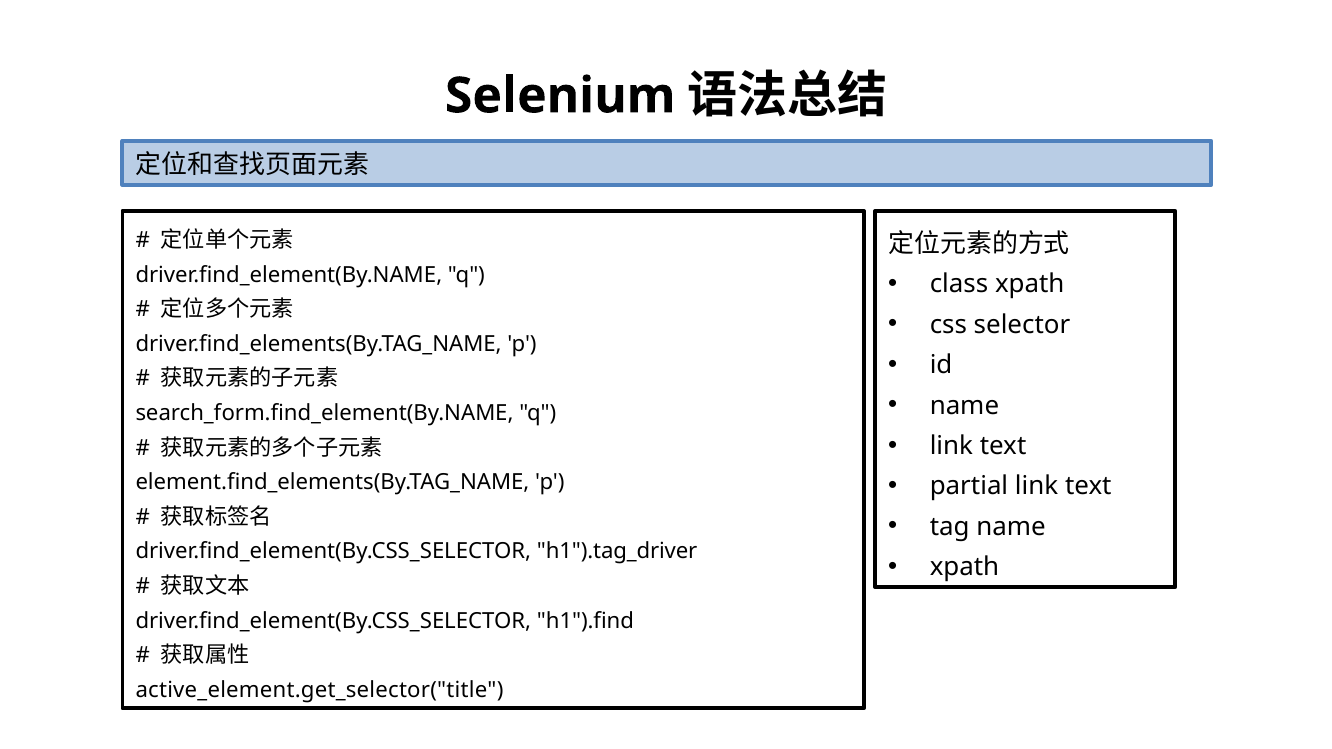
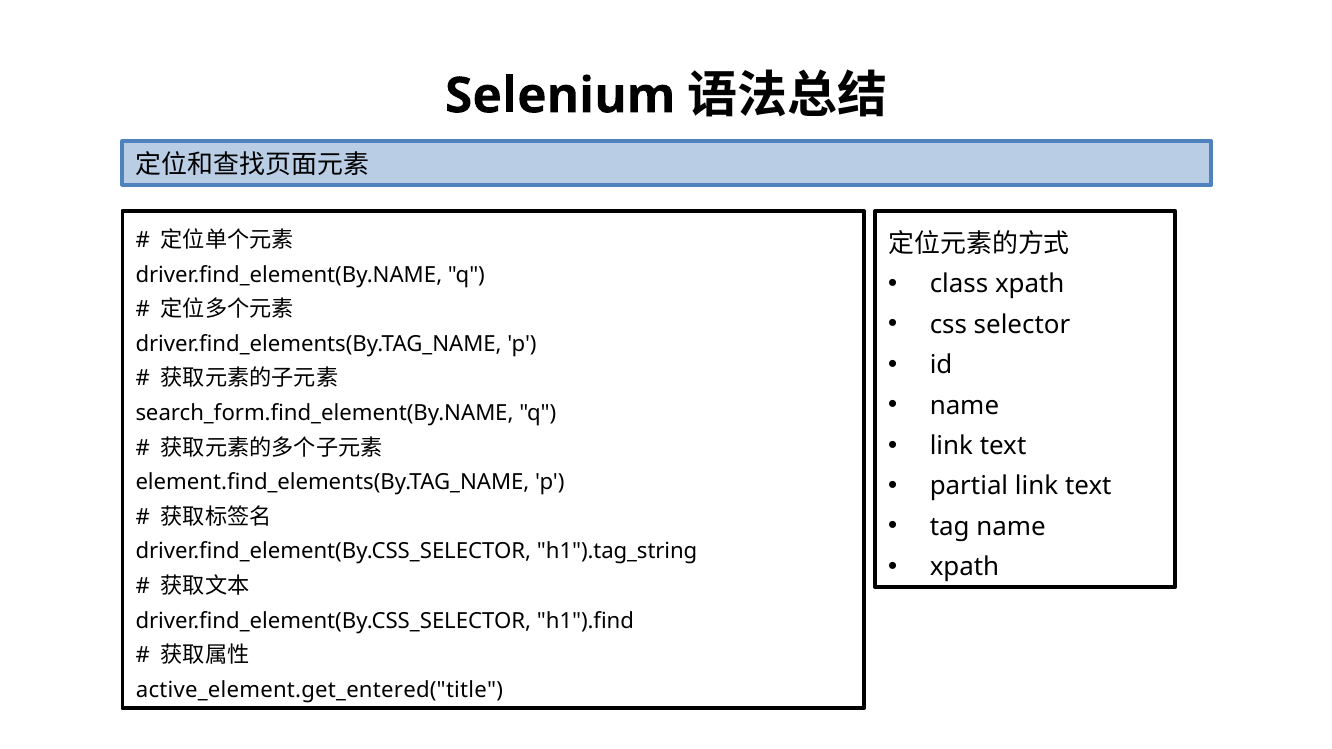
h1").tag_driver: h1").tag_driver -> h1").tag_string
active_element.get_selector("title: active_element.get_selector("title -> active_element.get_entered("title
